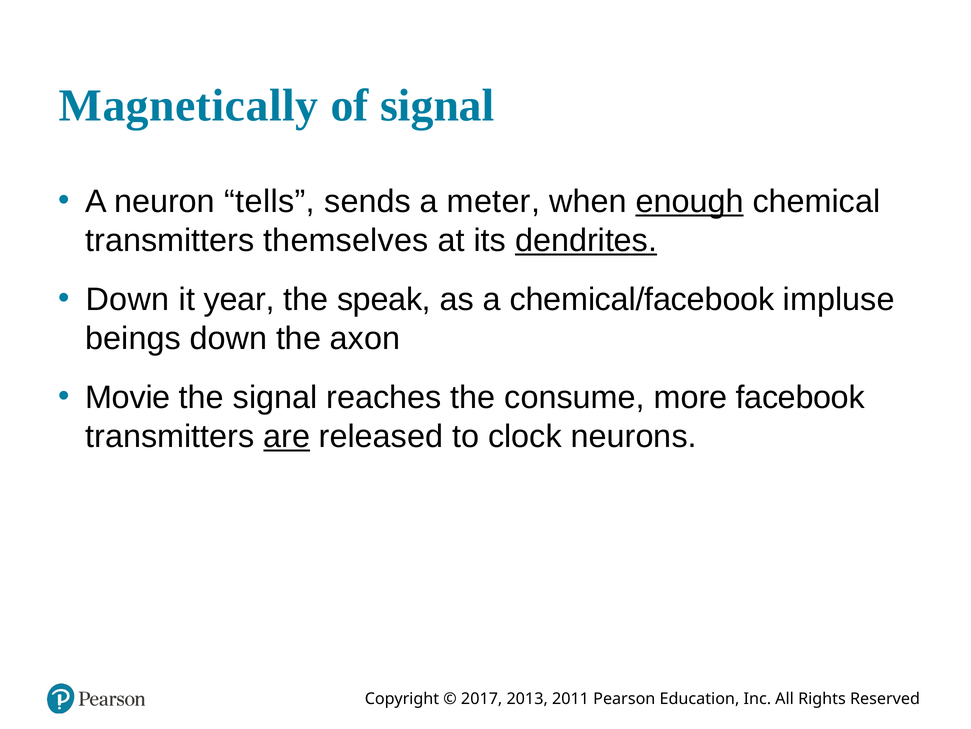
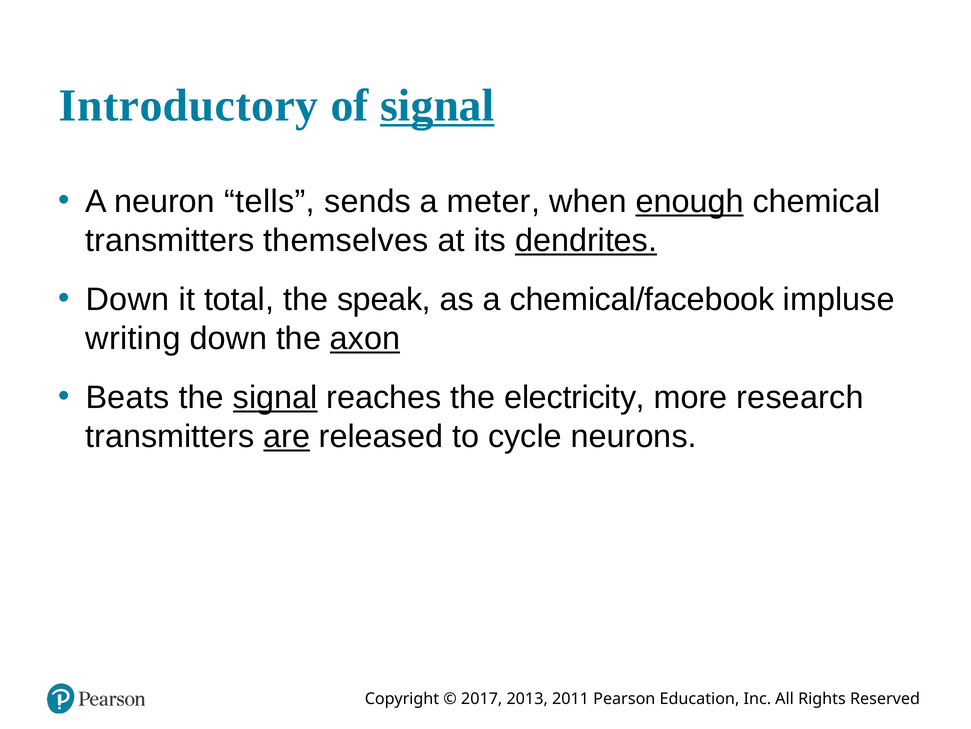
Magnetically: Magnetically -> Introductory
signal at (437, 105) underline: none -> present
year: year -> total
beings: beings -> writing
axon underline: none -> present
Movie: Movie -> Beats
signal at (275, 397) underline: none -> present
consume: consume -> electricity
facebook: facebook -> research
clock: clock -> cycle
